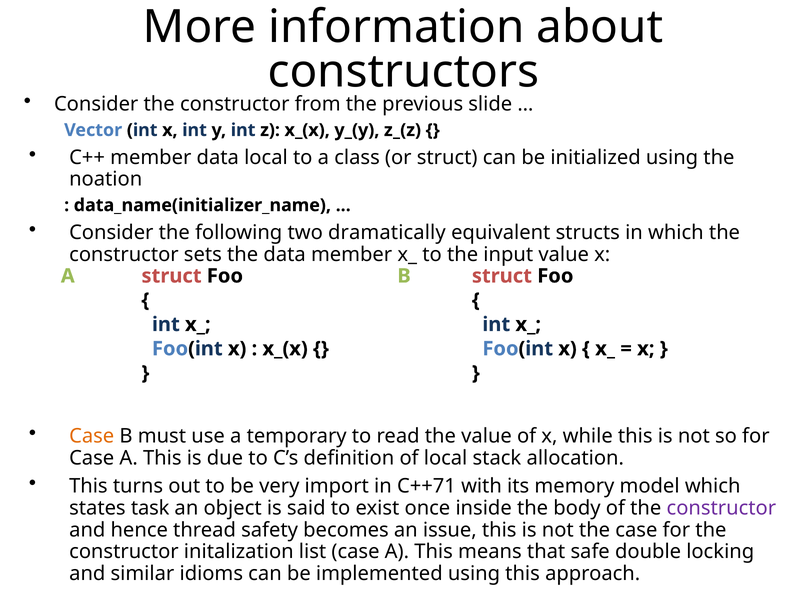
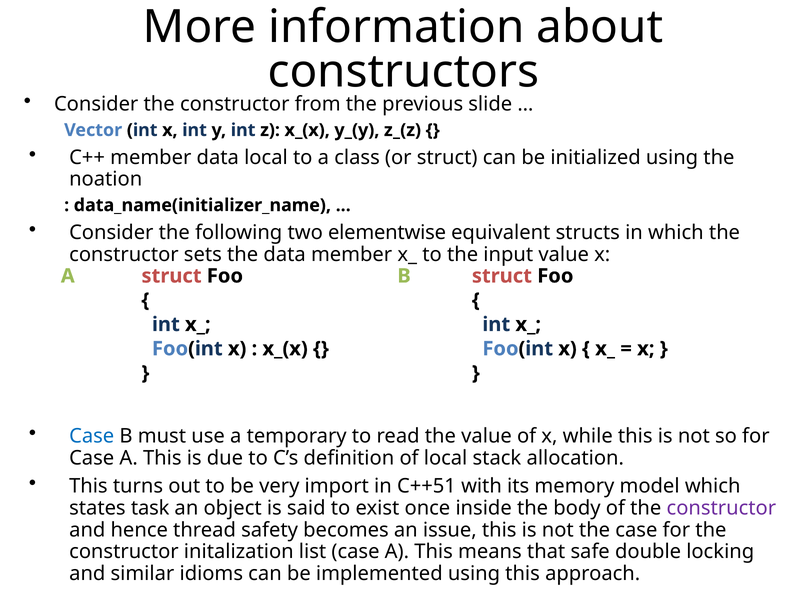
dramatically: dramatically -> elementwise
Case at (92, 436) colour: orange -> blue
C++71: C++71 -> C++51
